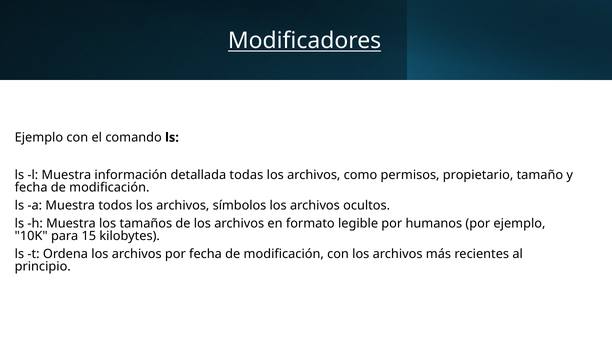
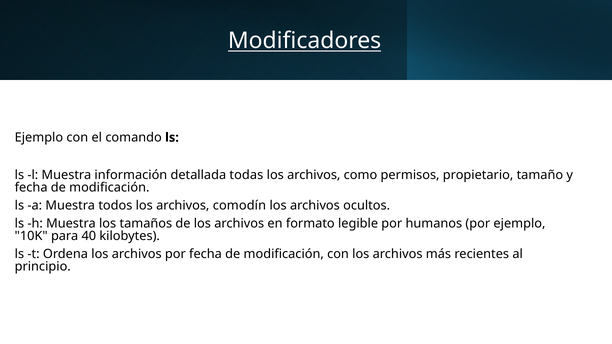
símbolos: símbolos -> comodín
15: 15 -> 40
